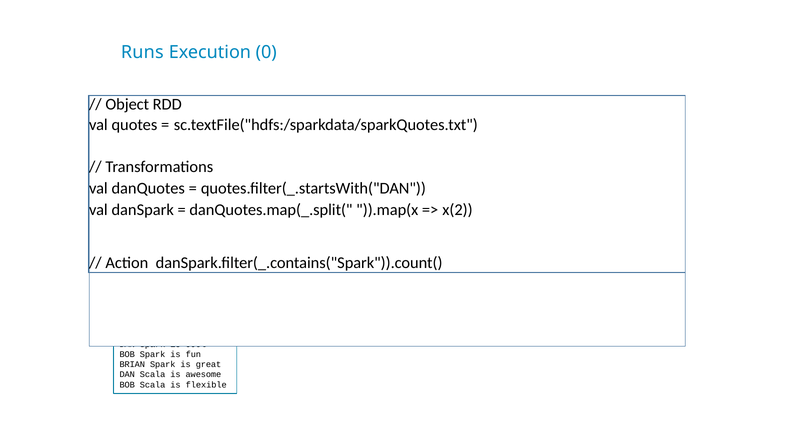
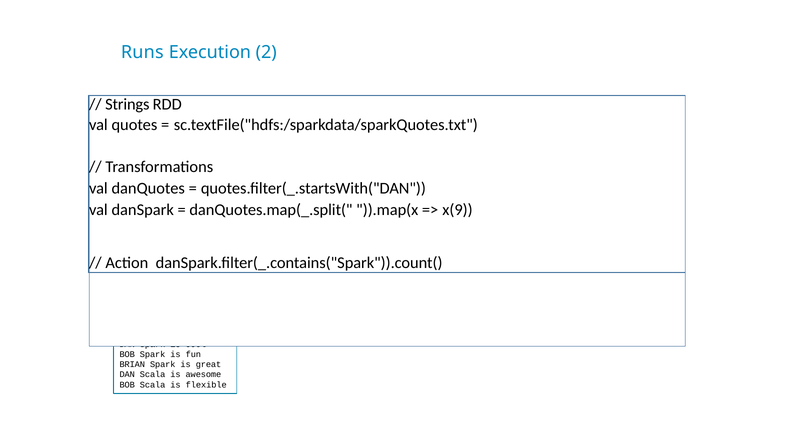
0: 0 -> 2
Object: Object -> Strings
x(2: x(2 -> x(9
